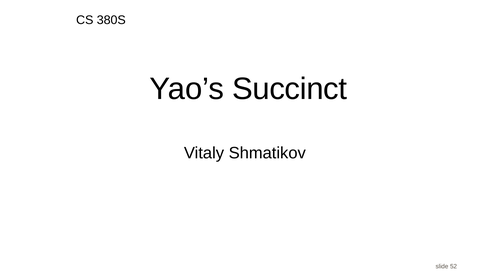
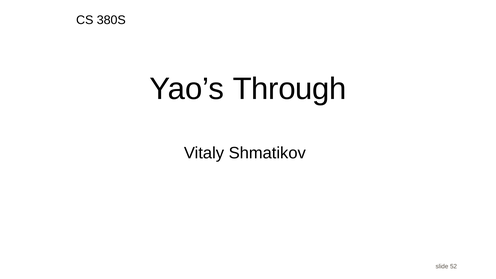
Succinct: Succinct -> Through
